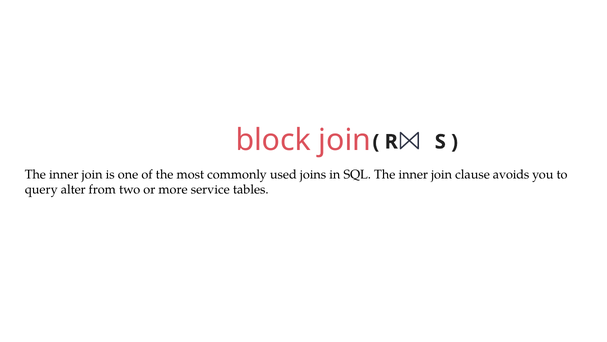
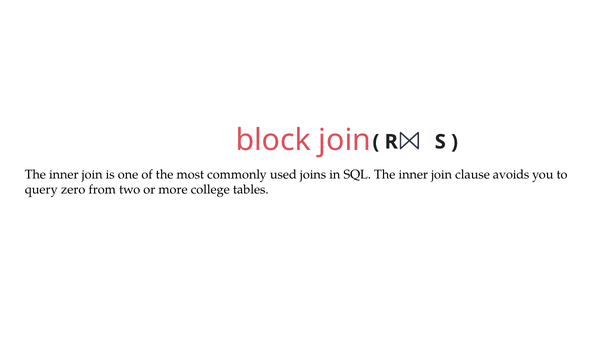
alter: alter -> zero
service: service -> college
